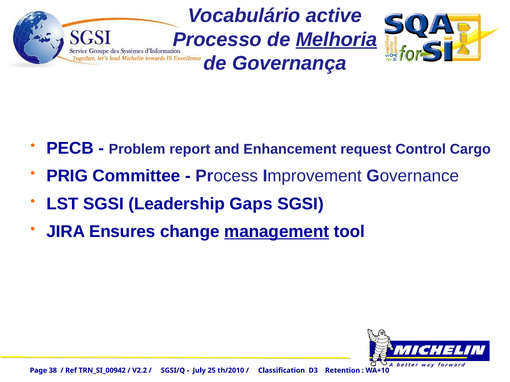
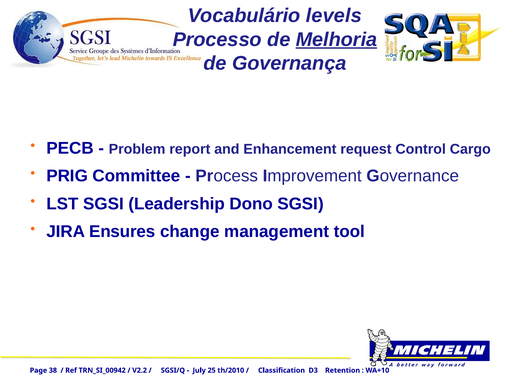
active: active -> levels
Gaps: Gaps -> Dono
management underline: present -> none
